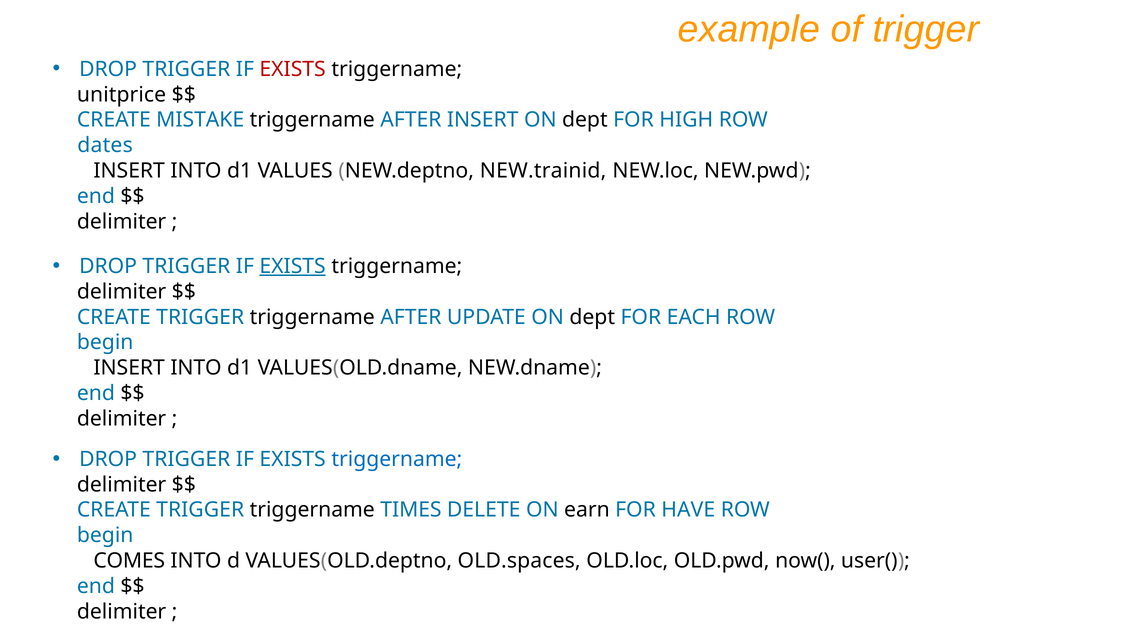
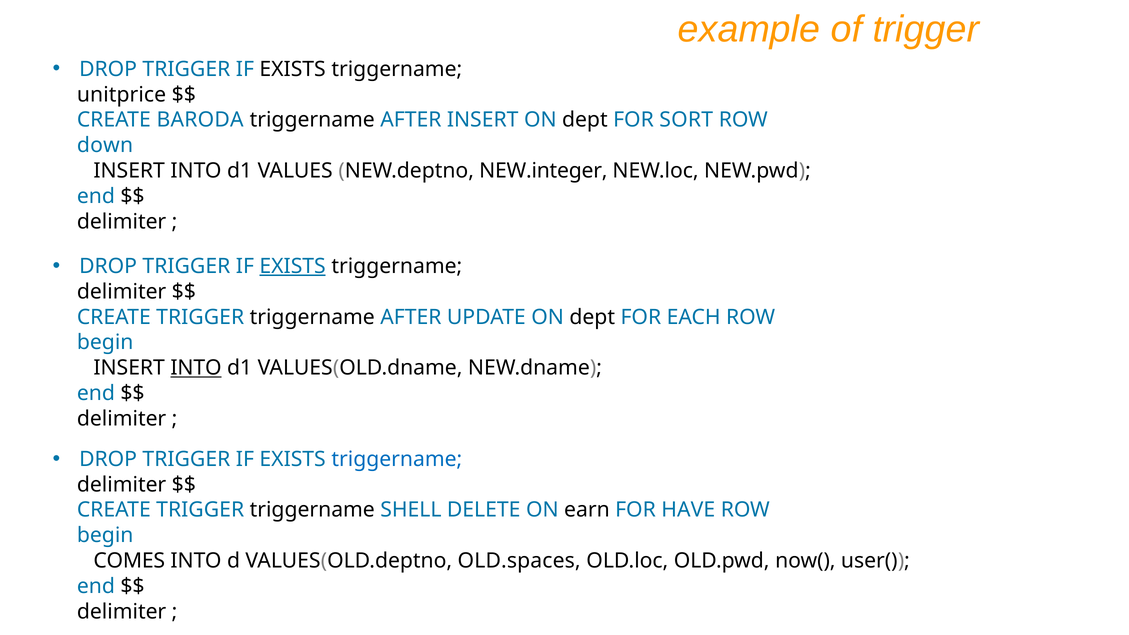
EXISTS at (293, 69) colour: red -> black
MISTAKE: MISTAKE -> BARODA
HIGH: HIGH -> SORT
dates: dates -> down
NEW.trainid: NEW.trainid -> NEW.integer
INTO at (196, 368) underline: none -> present
TIMES: TIMES -> SHELL
